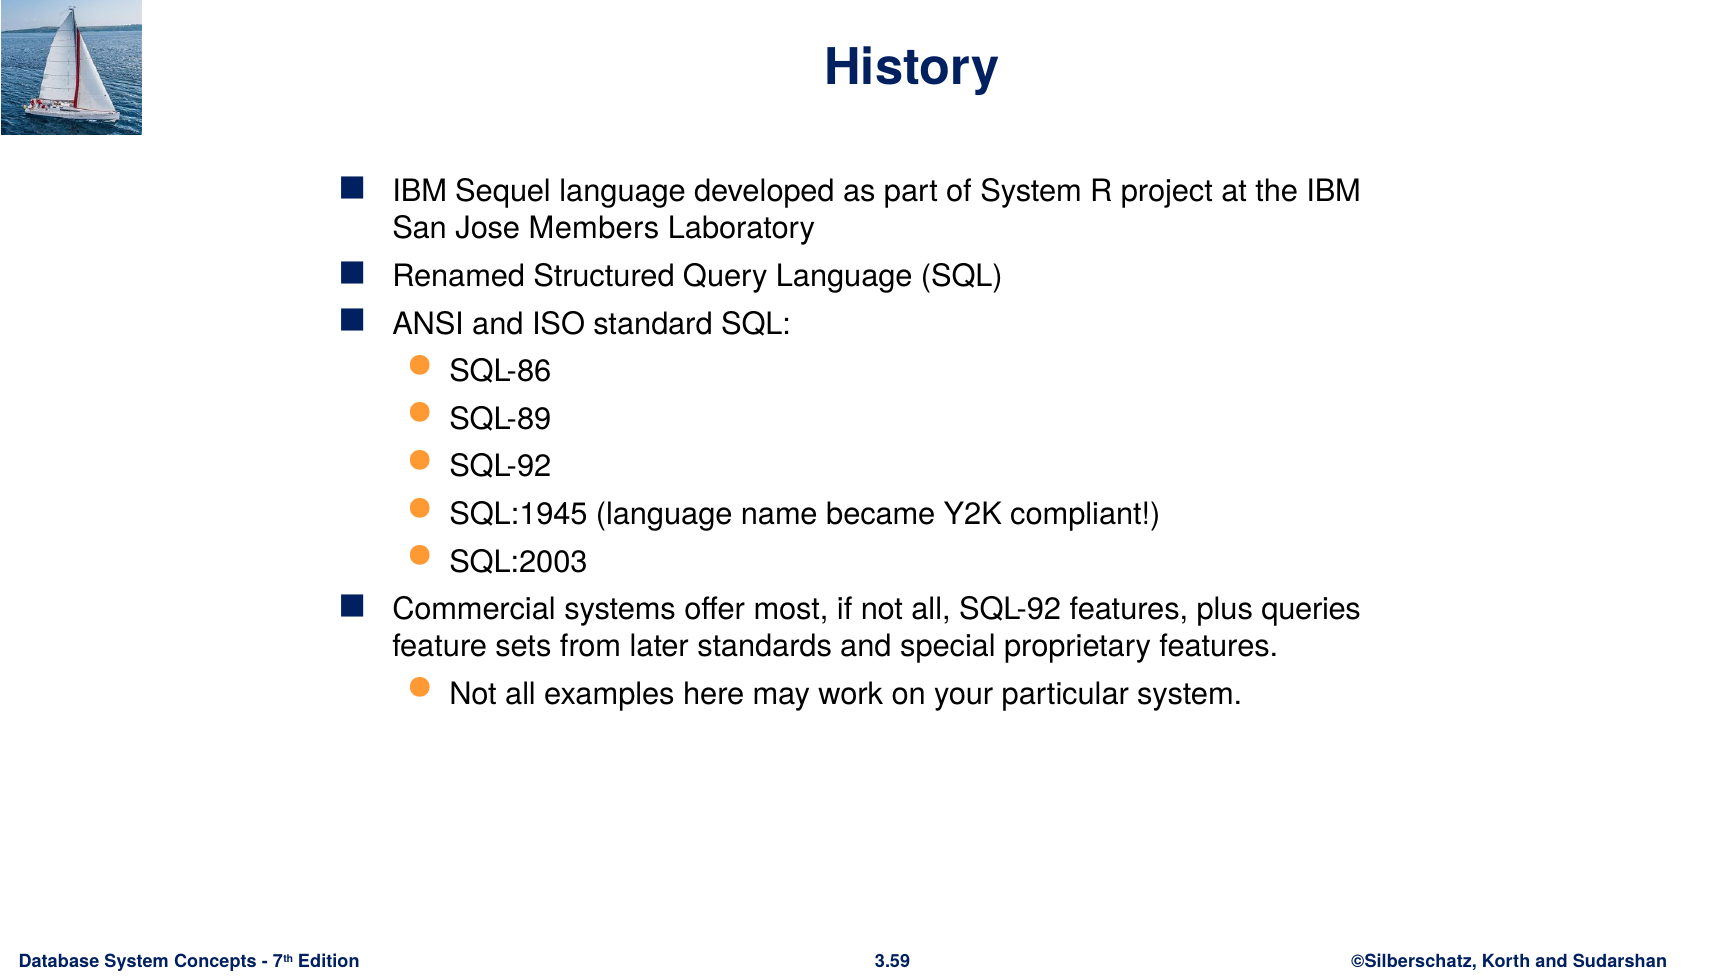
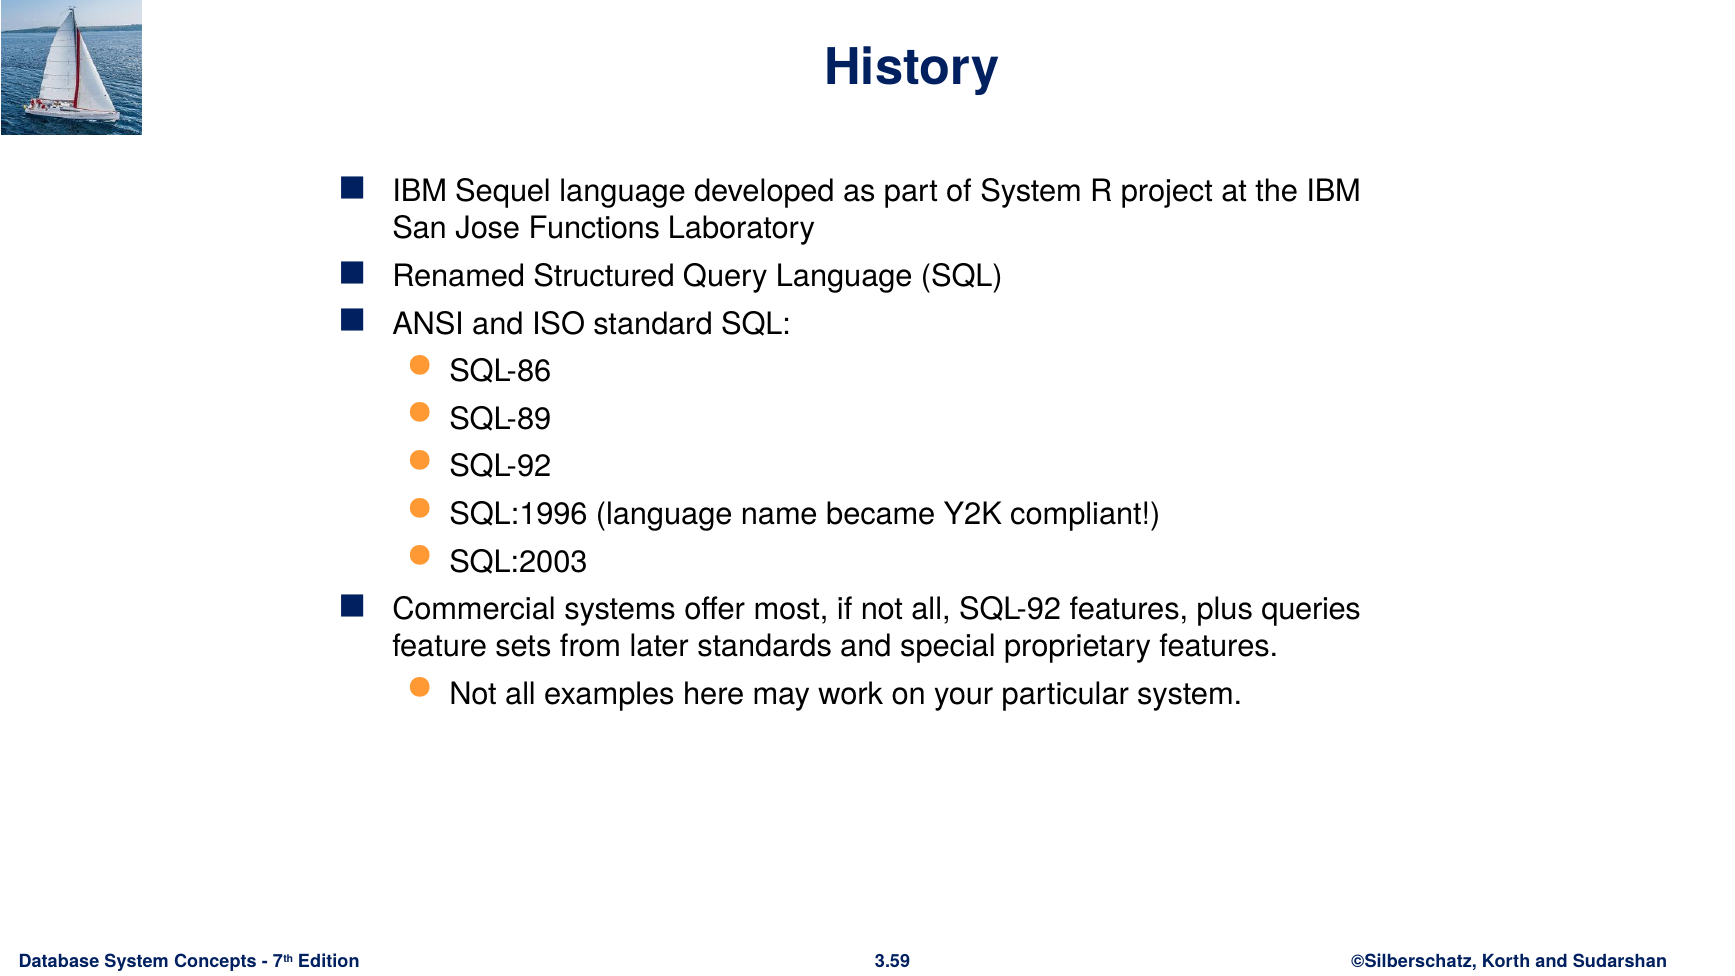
Members: Members -> Functions
SQL:1945: SQL:1945 -> SQL:1996
